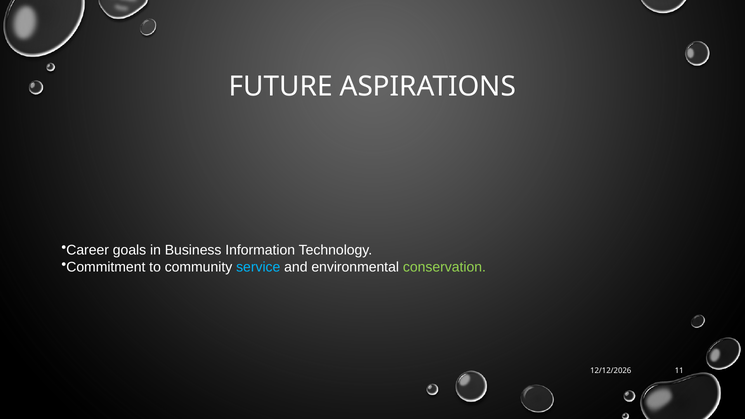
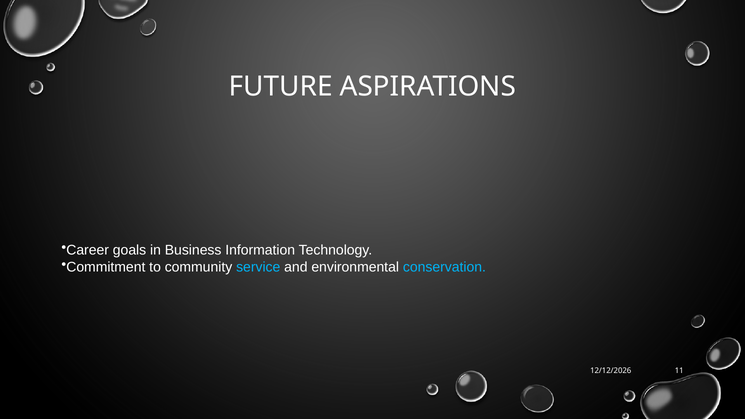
conservation colour: light green -> light blue
